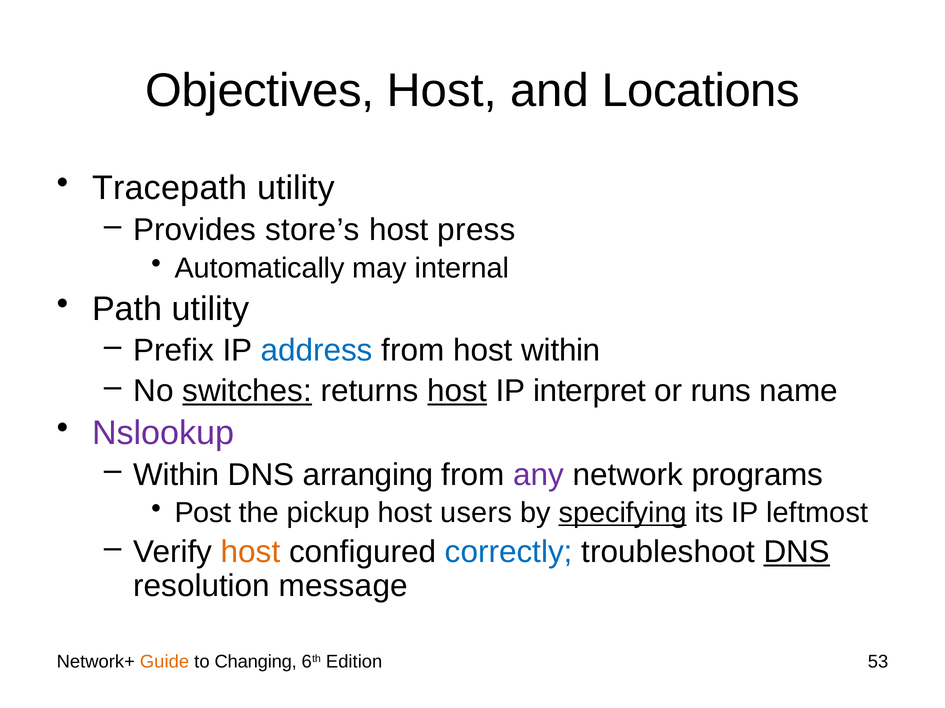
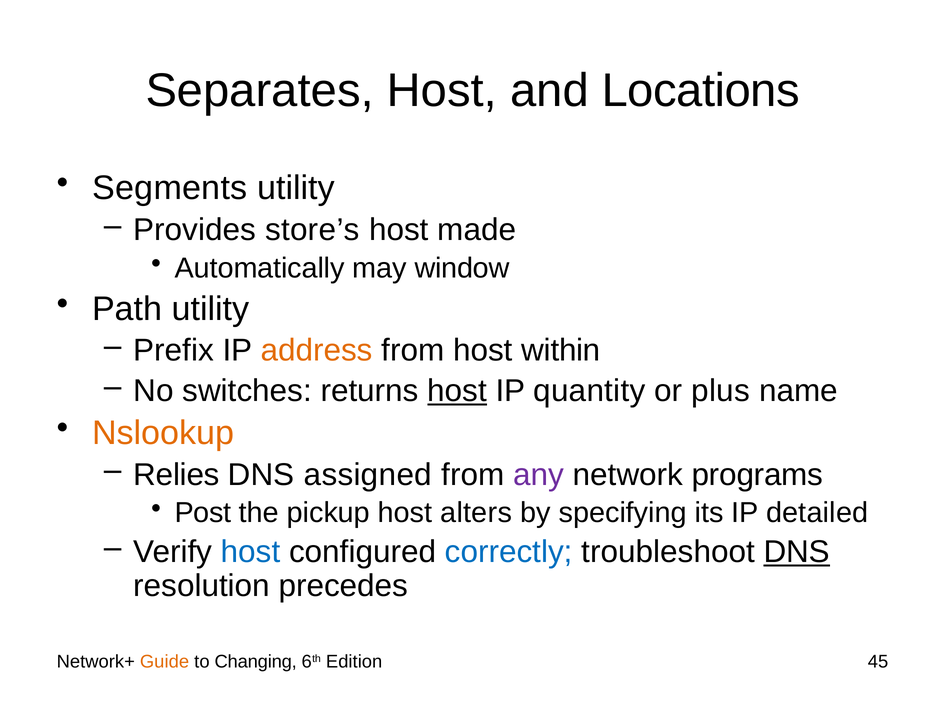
Objectives: Objectives -> Separates
Tracepath: Tracepath -> Segments
press: press -> made
internal: internal -> window
address colour: blue -> orange
switches underline: present -> none
interpret: interpret -> quantity
runs: runs -> plus
Nslookup colour: purple -> orange
Within at (176, 475): Within -> Relies
arranging: arranging -> assigned
users: users -> alters
specifying underline: present -> none
leftmost: leftmost -> detailed
host at (251, 552) colour: orange -> blue
message: message -> precedes
53: 53 -> 45
